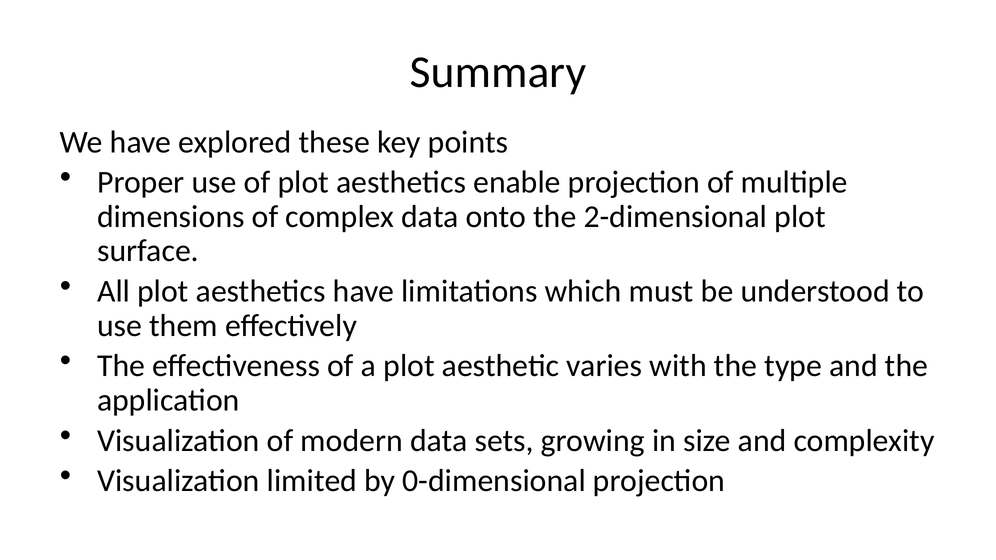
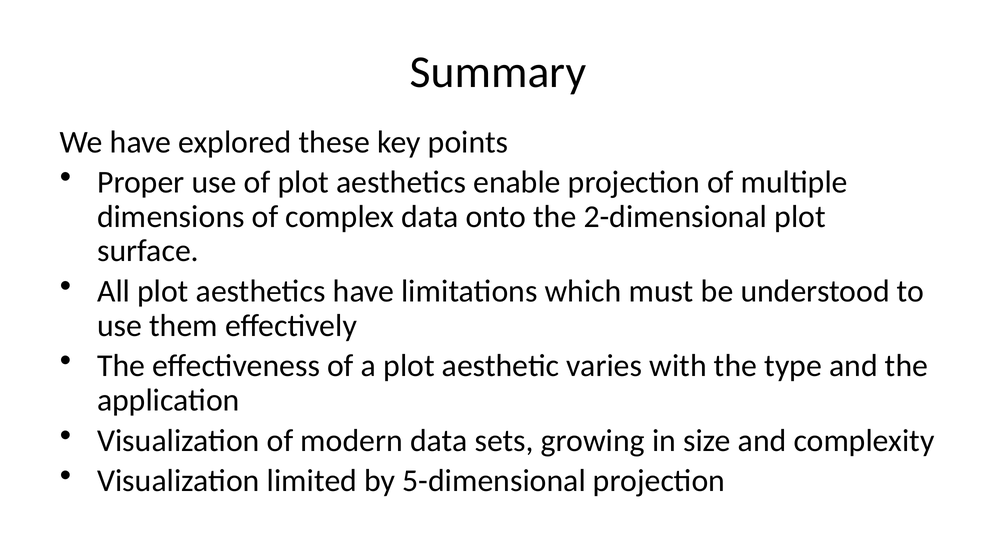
0-dimensional: 0-dimensional -> 5-dimensional
